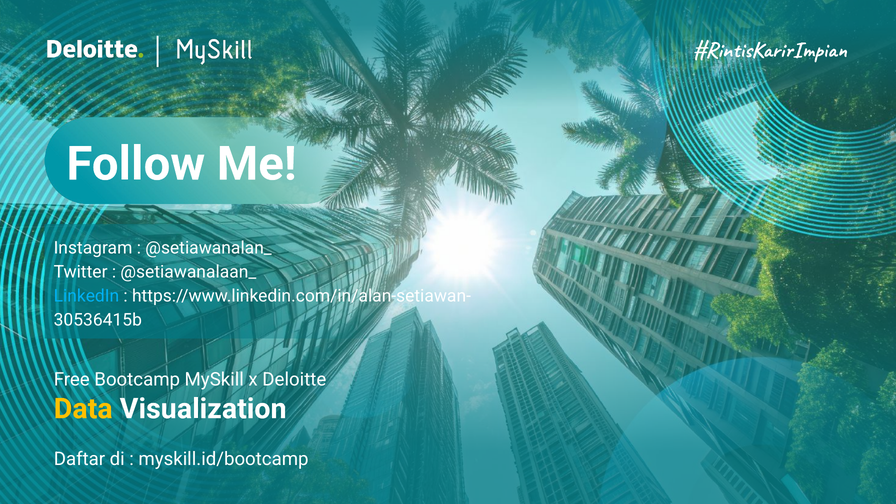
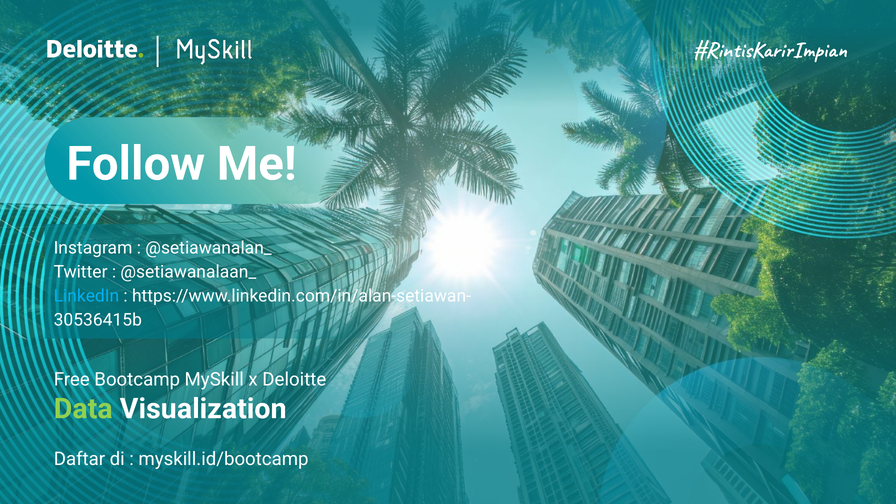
Data colour: yellow -> light green
